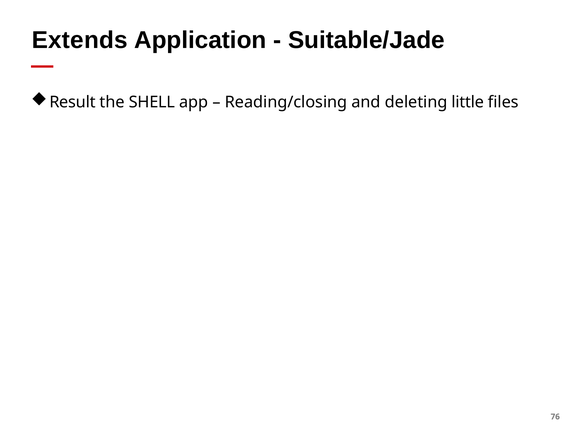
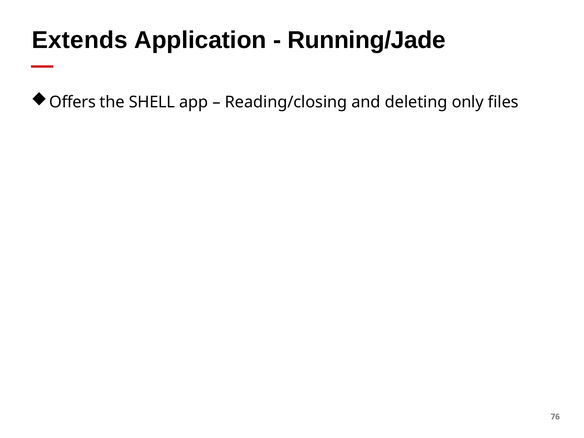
Suitable/Jade: Suitable/Jade -> Running/Jade
Result: Result -> Offers
little: little -> only
